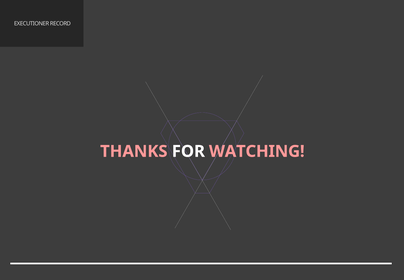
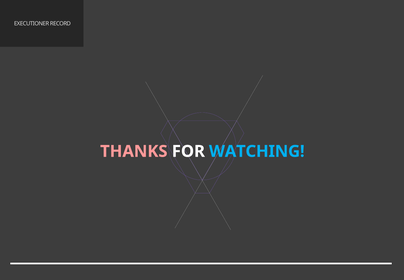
WATCHING colour: pink -> light blue
